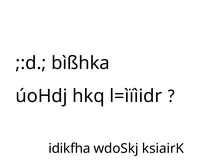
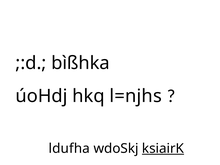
l=ìïìidr: l=ìïìidr -> l=njhs
idikfha: idikfha -> ldufha
ksiairK underline: none -> present
